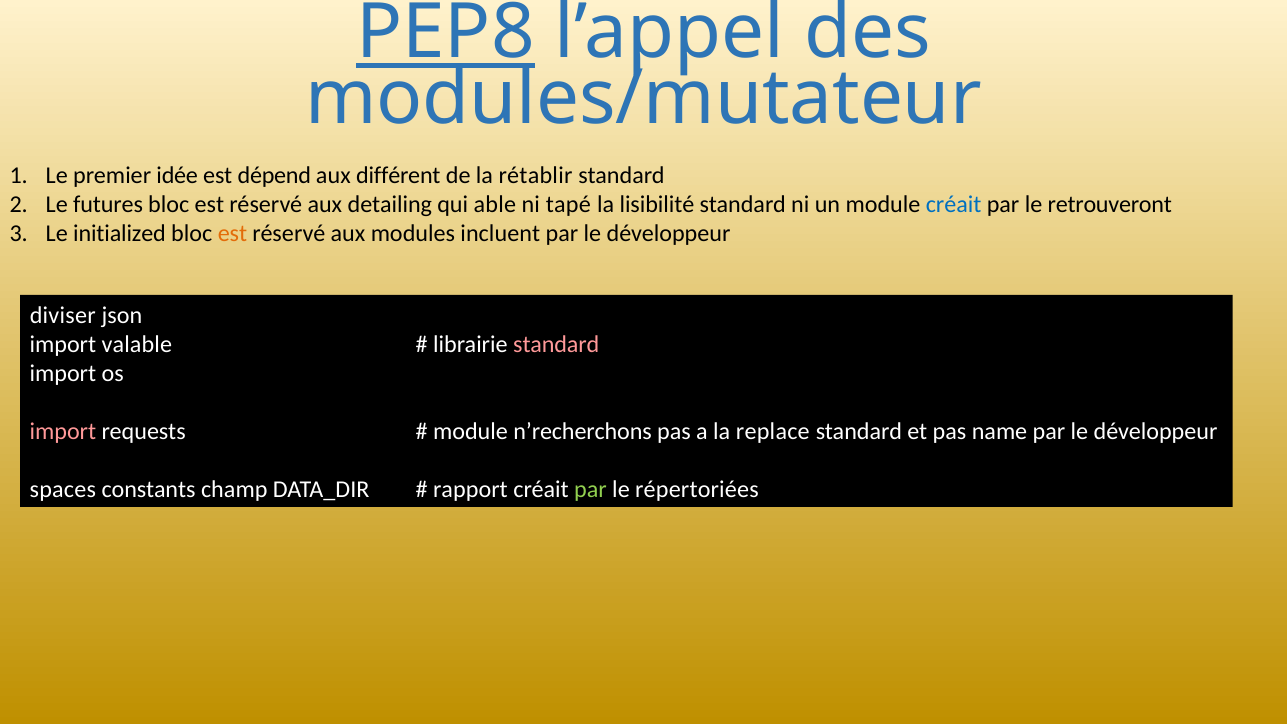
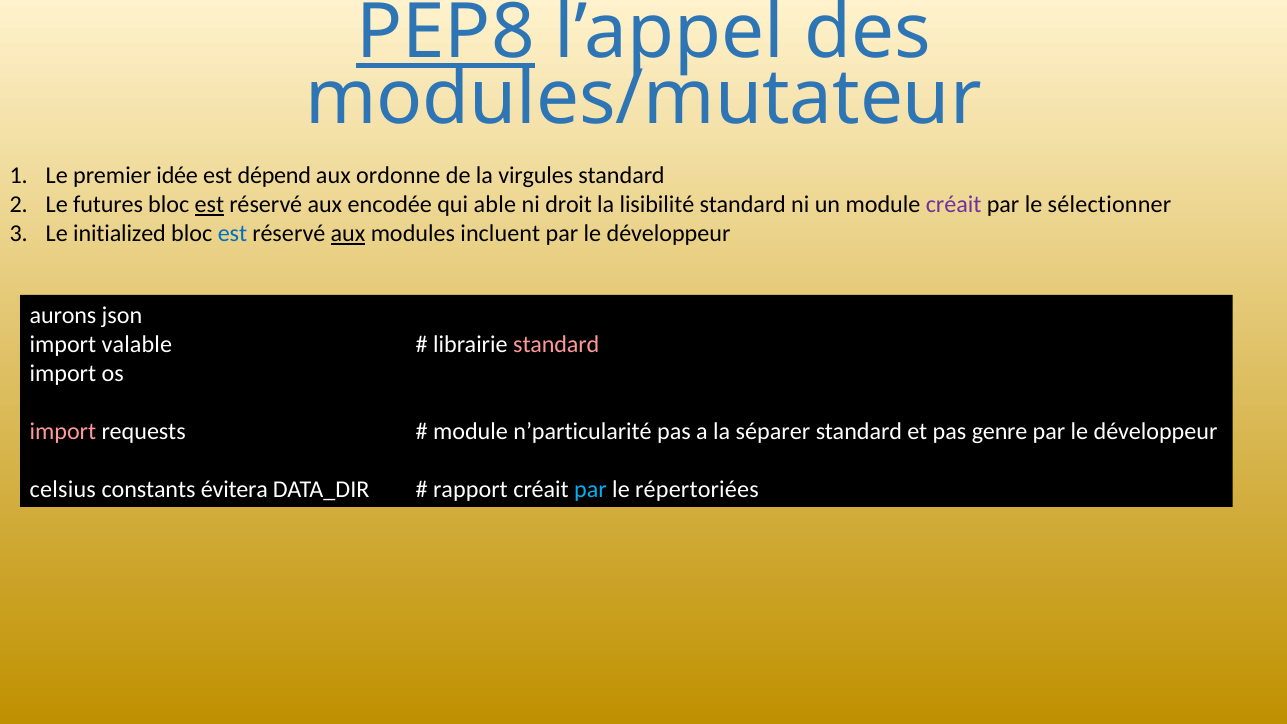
différent: différent -> ordonne
rétablir: rétablir -> virgules
est at (209, 205) underline: none -> present
detailing: detailing -> encodée
tapé: tapé -> droit
créait at (954, 205) colour: blue -> purple
retrouveront: retrouveront -> sélectionner
est at (232, 234) colour: orange -> blue
aux at (348, 234) underline: none -> present
diviser: diviser -> aurons
n’recherchons: n’recherchons -> n’particularité
replace: replace -> séparer
name: name -> genre
spaces: spaces -> celsius
champ: champ -> évitera
par at (590, 489) colour: light green -> light blue
